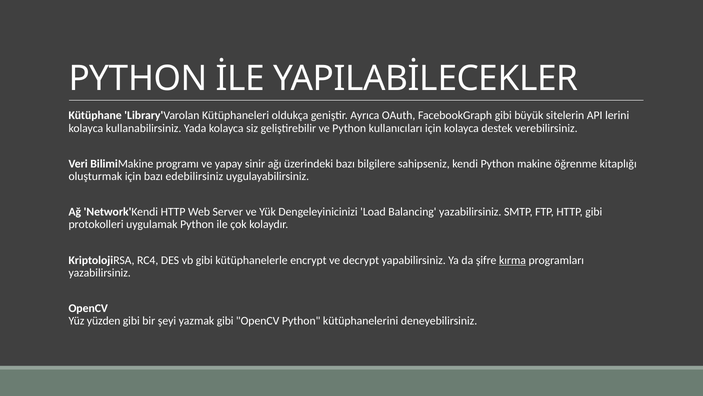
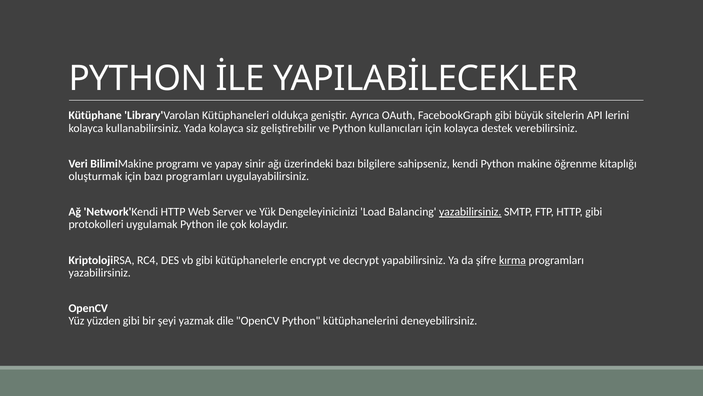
bazı edebilirsiniz: edebilirsiniz -> programları
yazabilirsiniz at (470, 212) underline: none -> present
yazmak gibi: gibi -> dile
